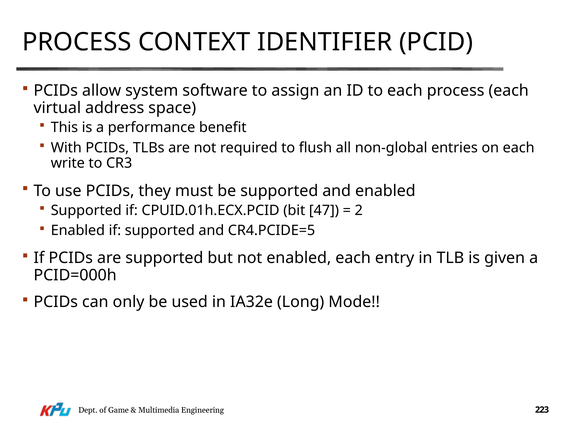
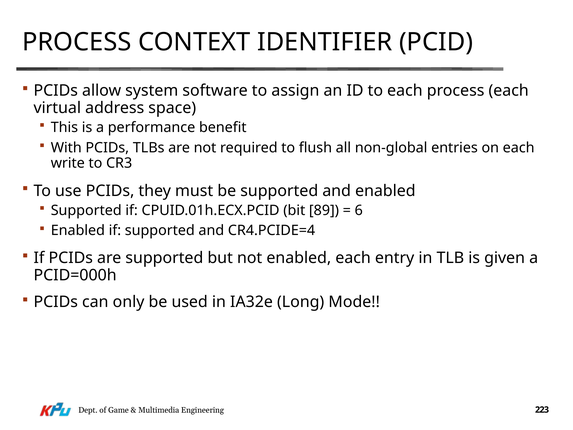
47: 47 -> 89
2: 2 -> 6
CR4.PCIDE=5: CR4.PCIDE=5 -> CR4.PCIDE=4
